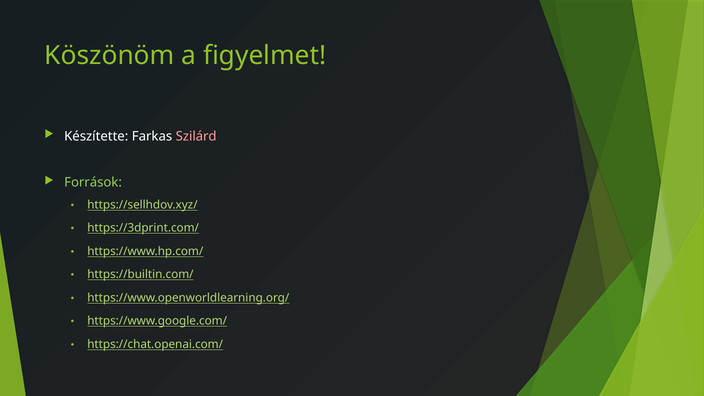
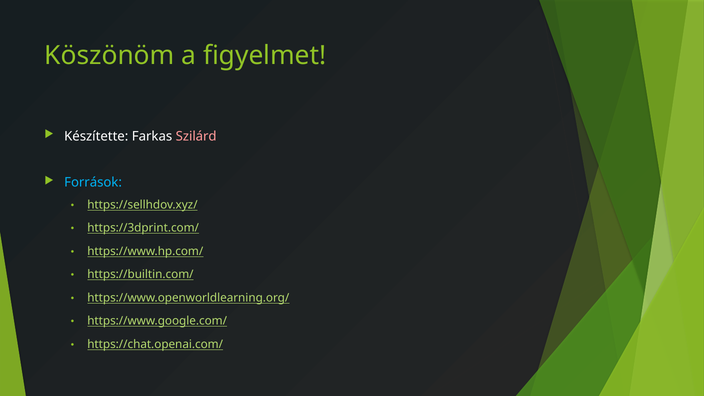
Források colour: light green -> light blue
